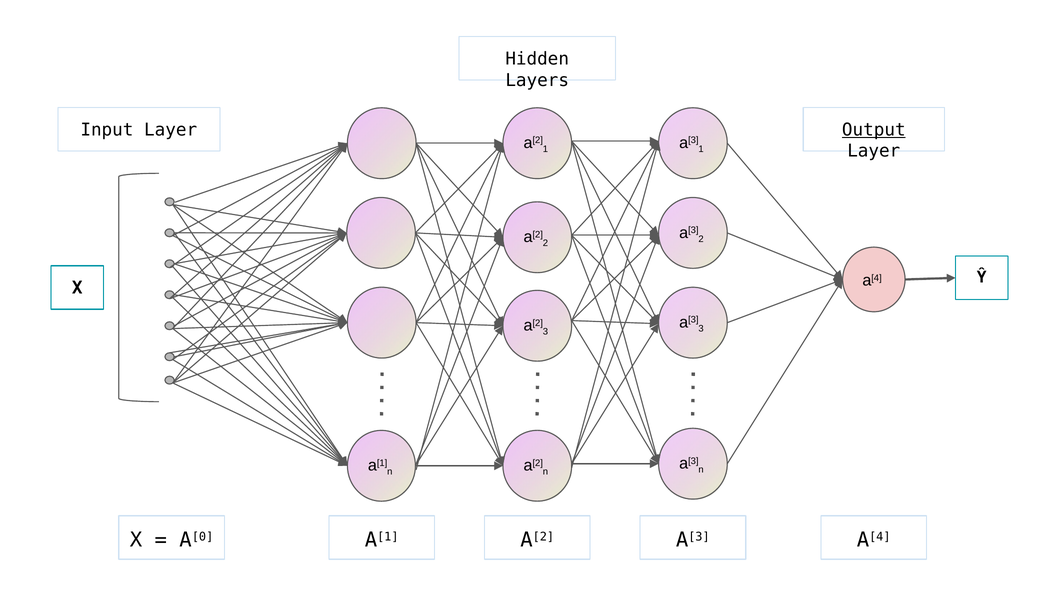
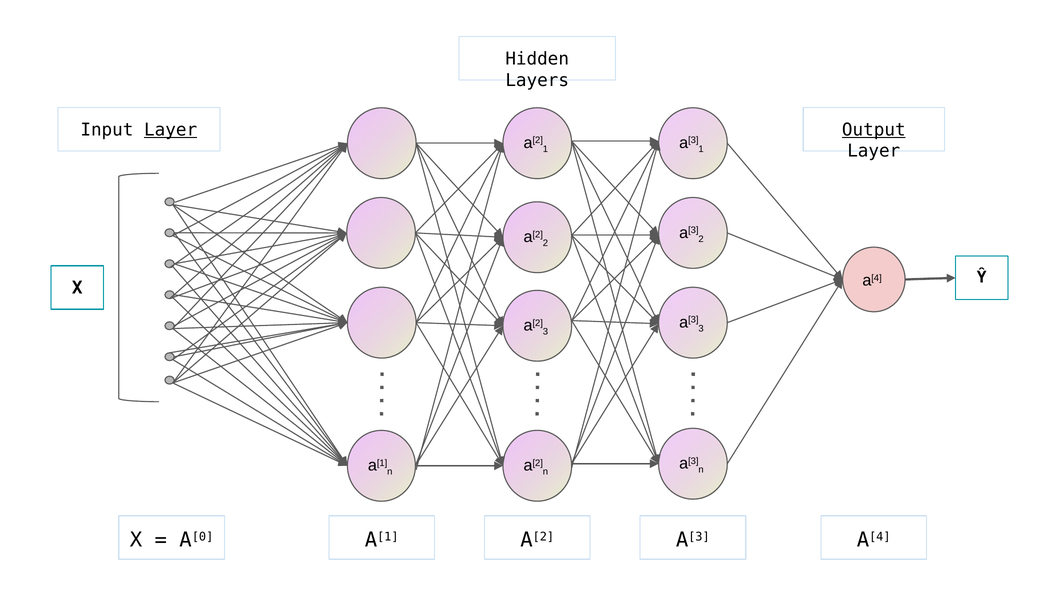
Layer at (171, 130) underline: none -> present
